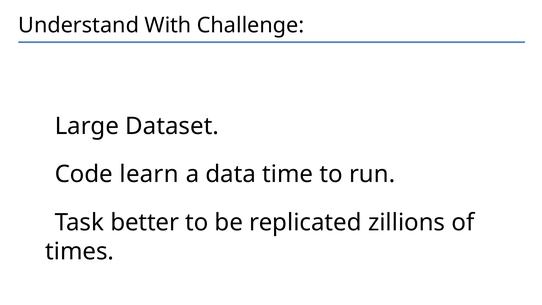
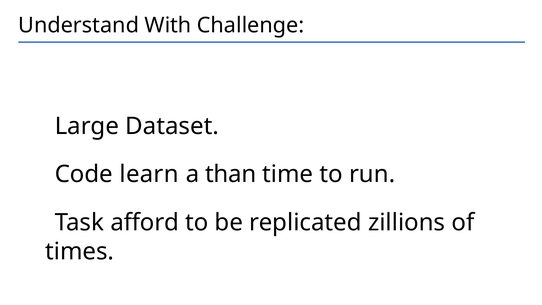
data: data -> than
better: better -> afford
